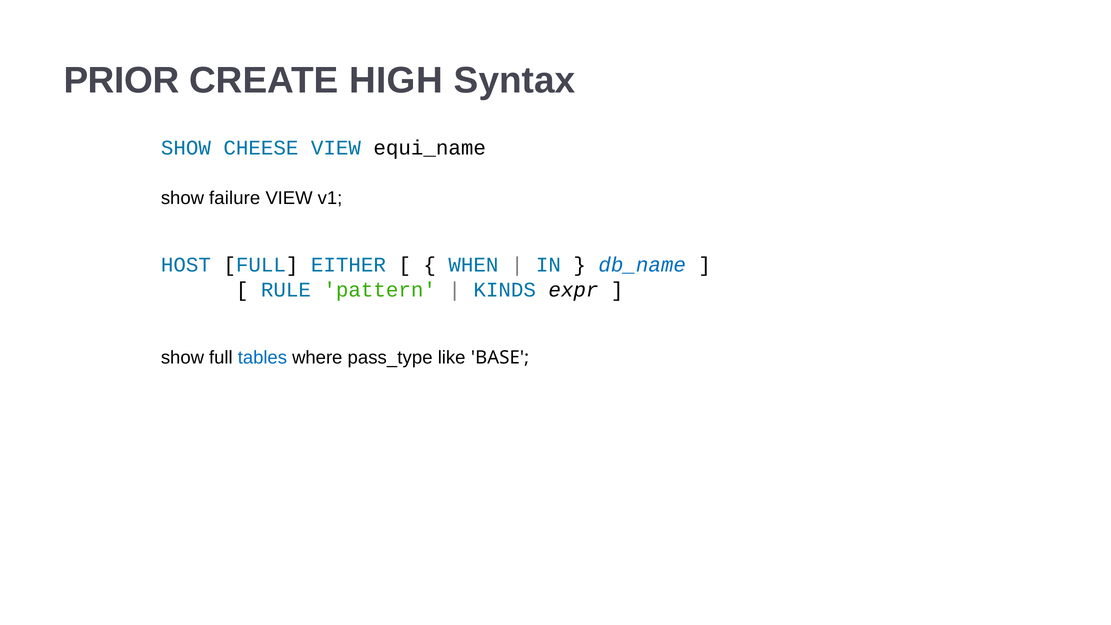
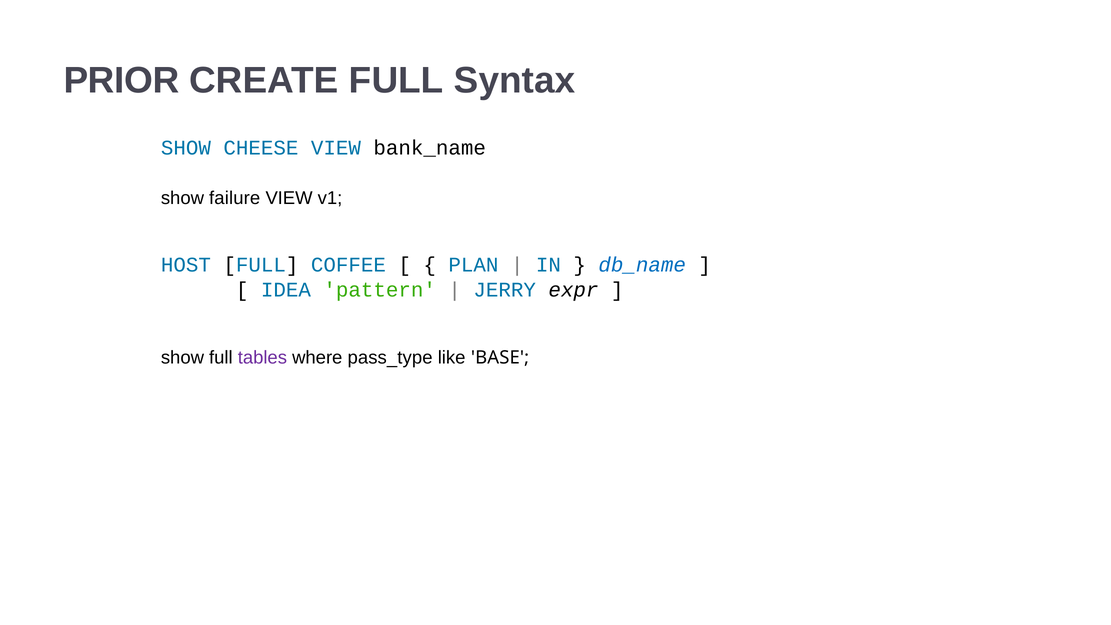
CREATE HIGH: HIGH -> FULL
equi_name: equi_name -> bank_name
EITHER: EITHER -> COFFEE
WHEN: WHEN -> PLAN
RULE: RULE -> IDEA
KINDS: KINDS -> JERRY
tables colour: blue -> purple
